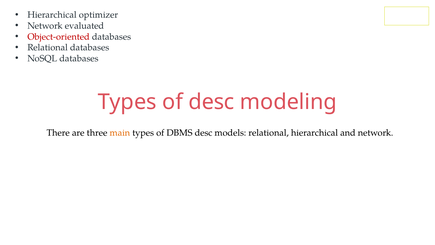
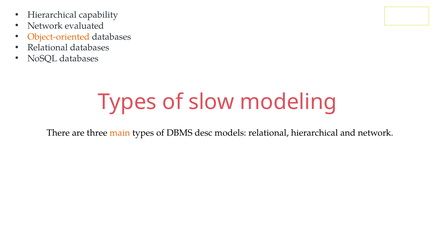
optimizer: optimizer -> capability
Object-oriented colour: red -> orange
of desc: desc -> slow
